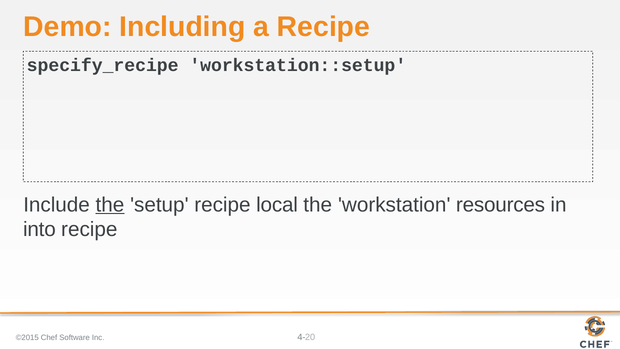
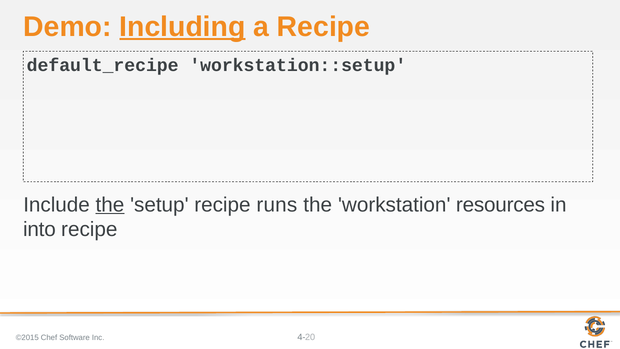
Including underline: none -> present
specify_recipe: specify_recipe -> default_recipe
local: local -> runs
